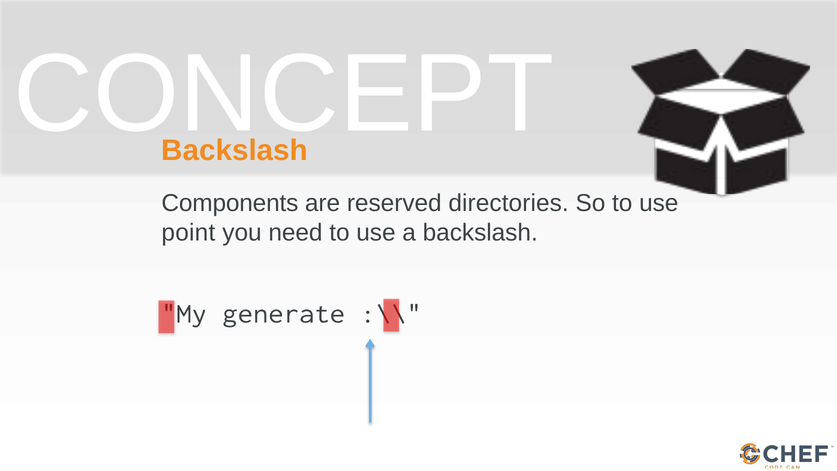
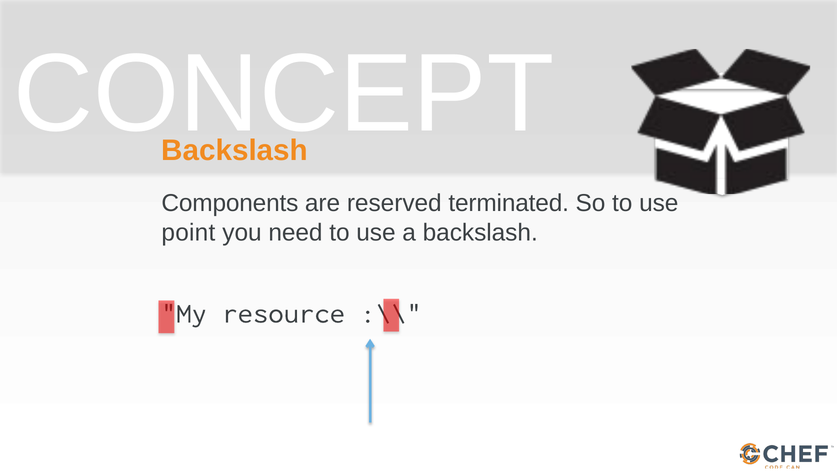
directories: directories -> terminated
generate: generate -> resource
